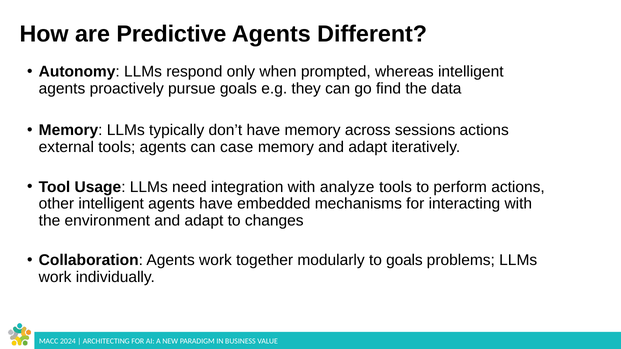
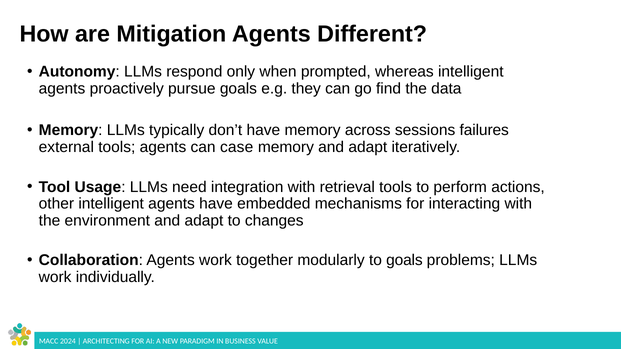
Predictive: Predictive -> Mitigation
sessions actions: actions -> failures
analyze: analyze -> retrieval
